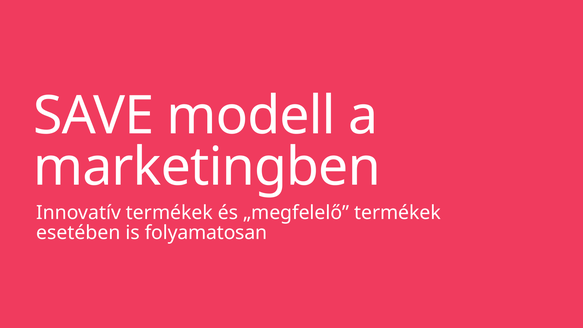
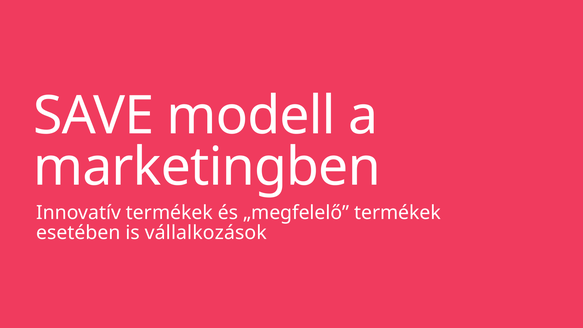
folyamatosan: folyamatosan -> vállalkozások
